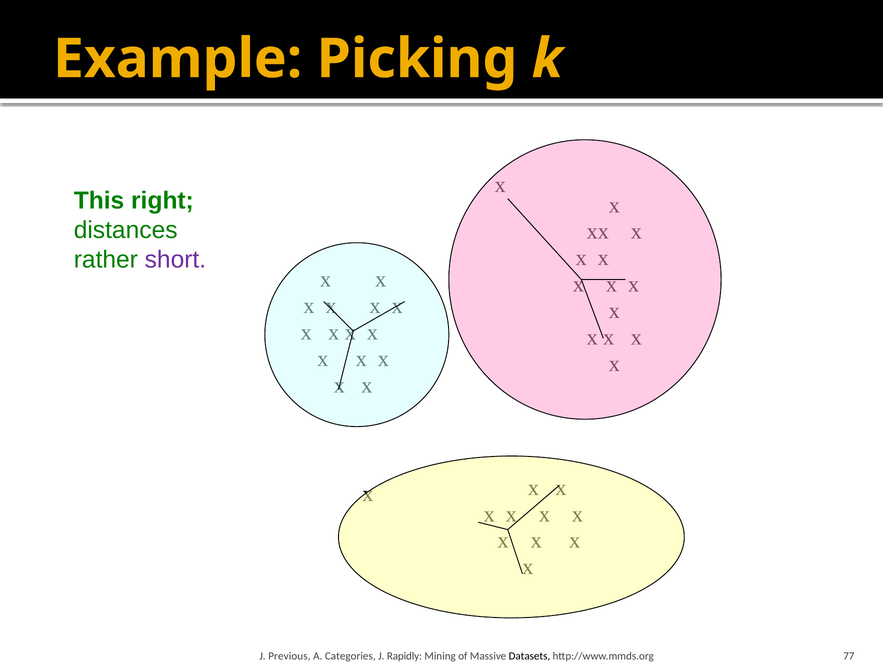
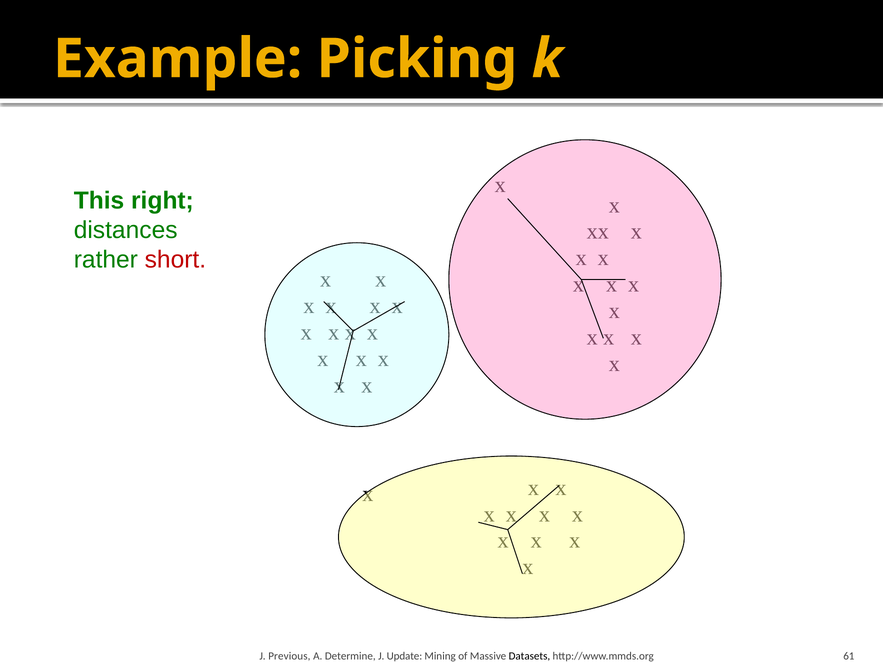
short colour: purple -> red
Categories: Categories -> Determine
Rapidly: Rapidly -> Update
77: 77 -> 61
